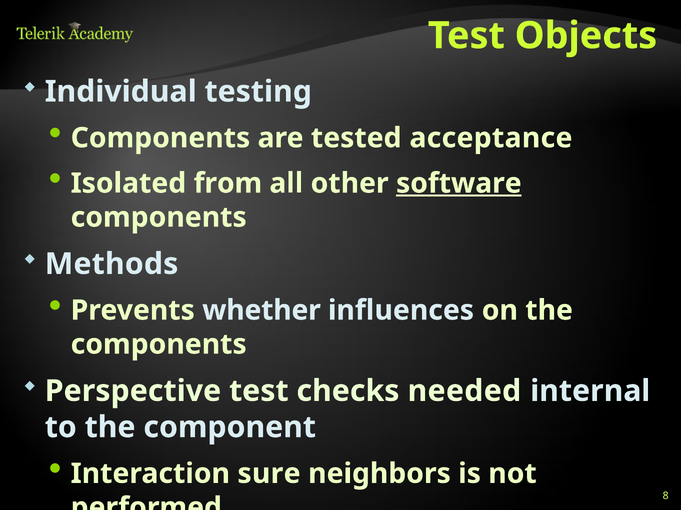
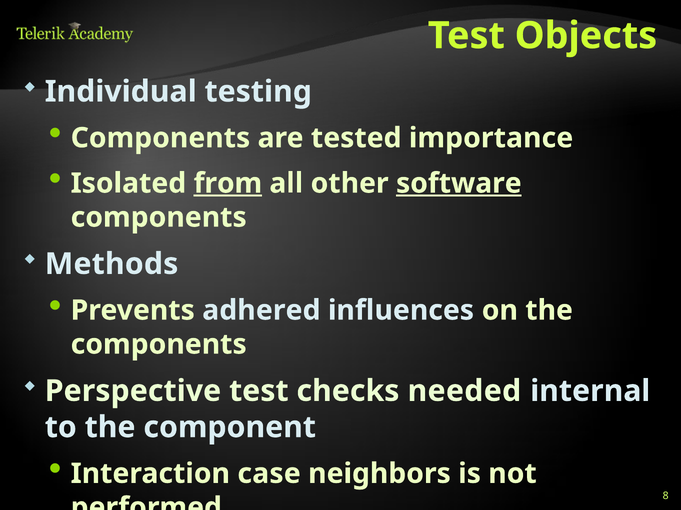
acceptance: acceptance -> importance
from underline: none -> present
whether: whether -> adhered
sure: sure -> case
